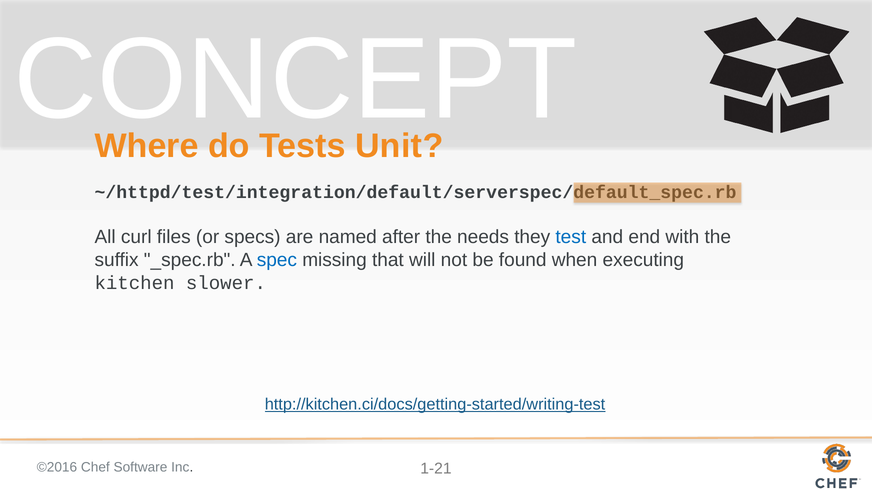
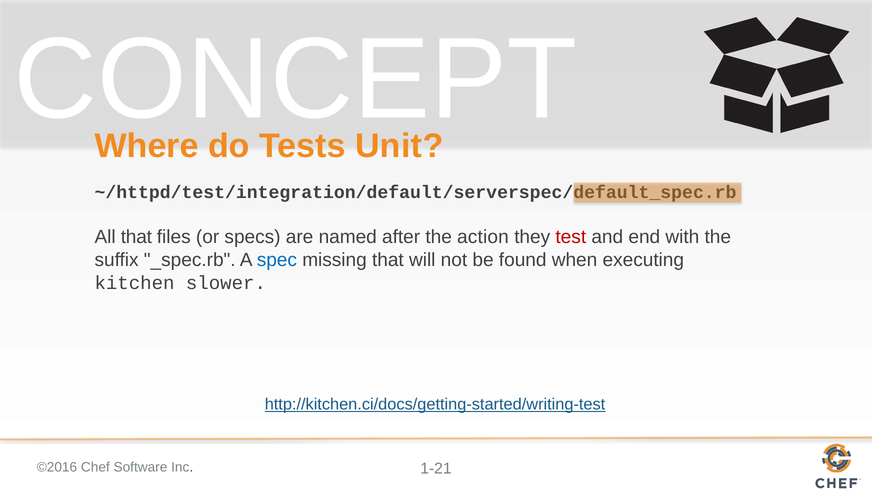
All curl: curl -> that
needs: needs -> action
test colour: blue -> red
